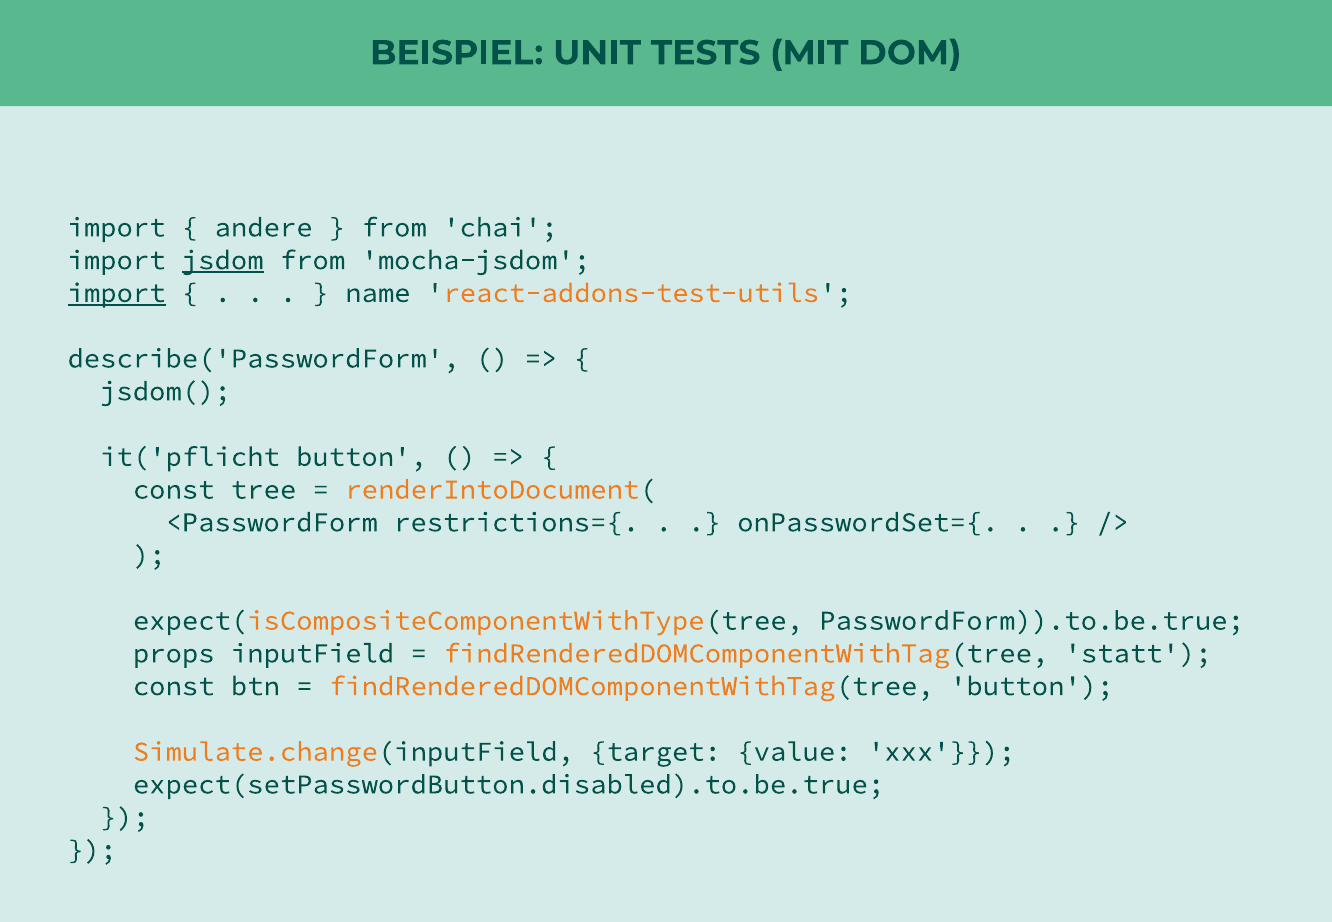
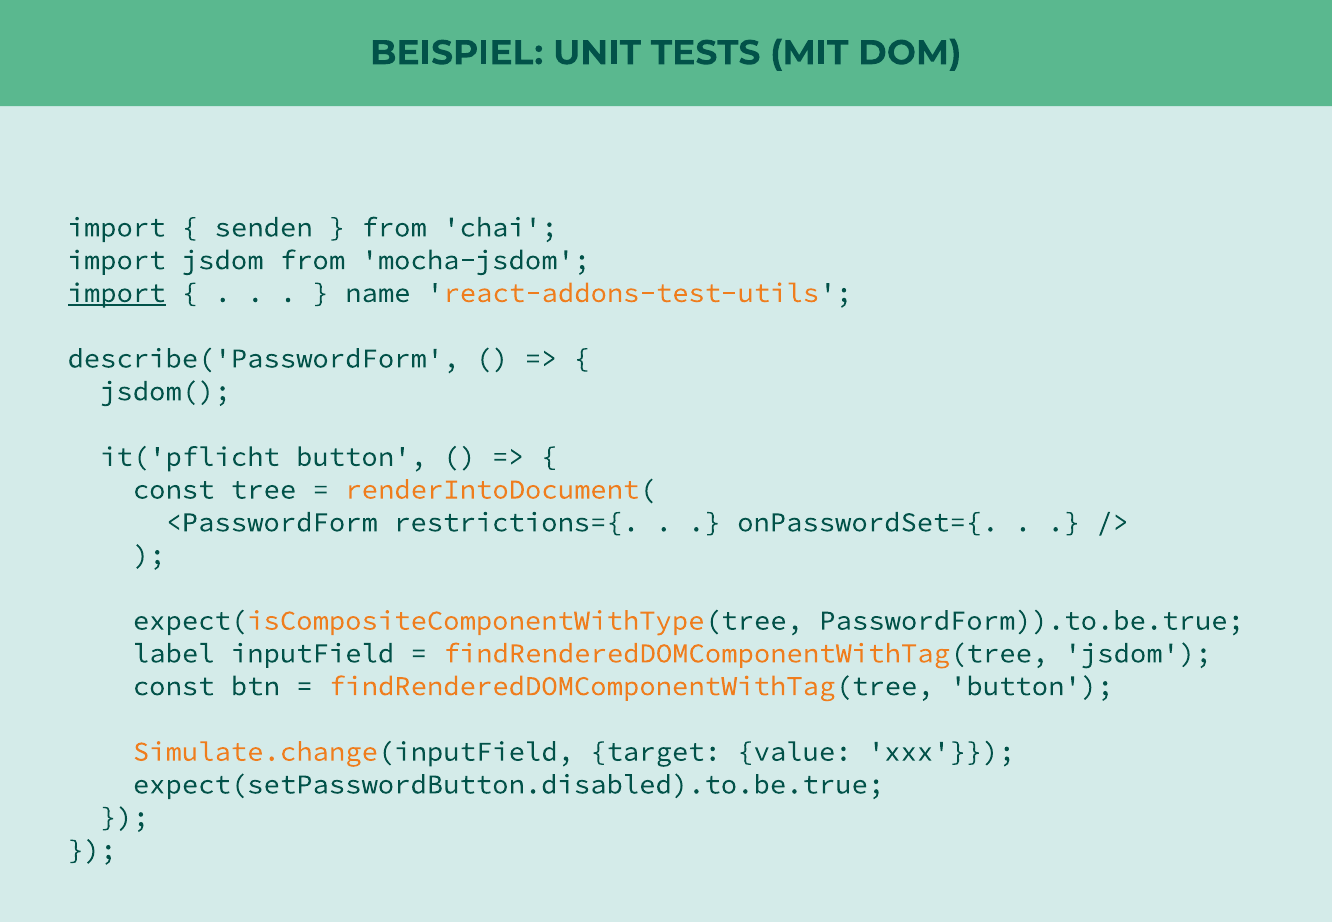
andere: andere -> senden
jsdom at (223, 260) underline: present -> none
props: props -> label
findRenderedDOMComponentWithTag(tree statt: statt -> jsdom
